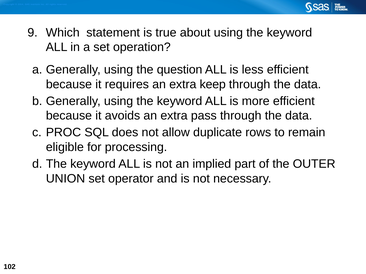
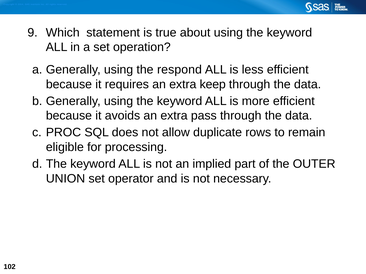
question: question -> respond
